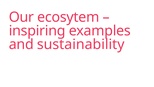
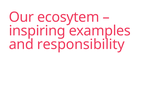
sustainability: sustainability -> responsibility
